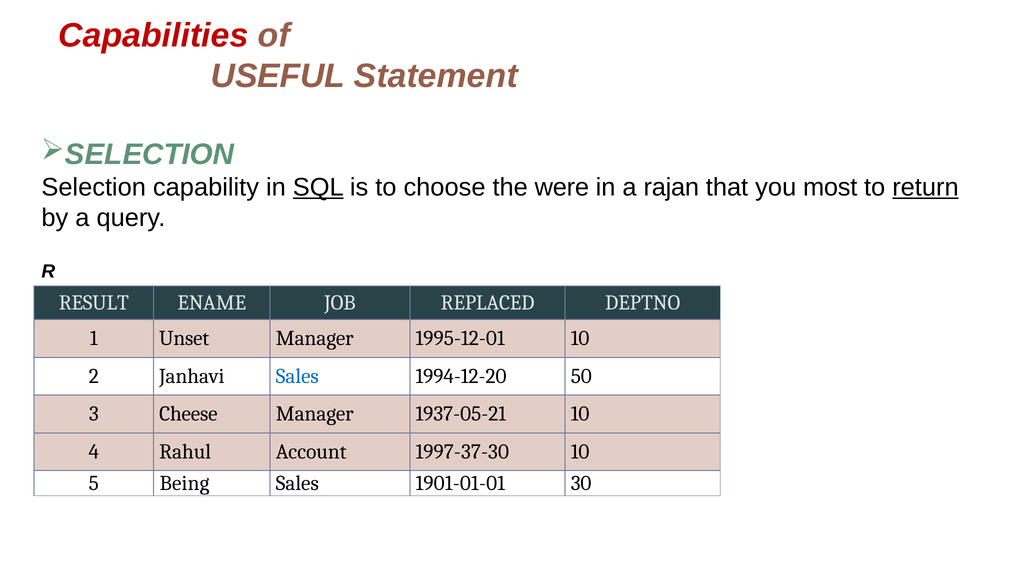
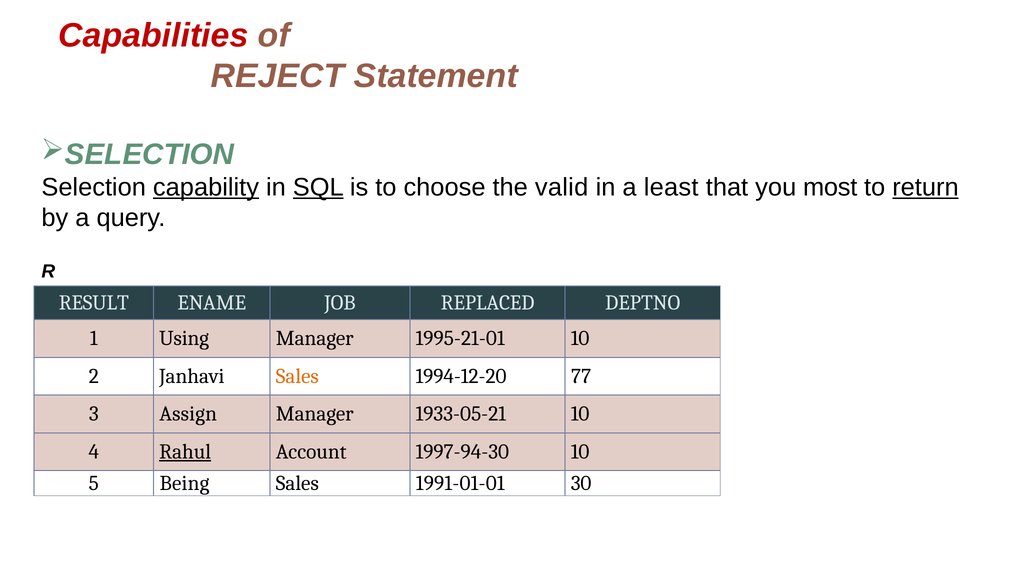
USEFUL: USEFUL -> REJECT
capability underline: none -> present
were: were -> valid
rajan: rajan -> least
Unset: Unset -> Using
1995-12-01: 1995-12-01 -> 1995-21-01
Sales at (297, 376) colour: blue -> orange
50: 50 -> 77
Cheese: Cheese -> Assign
1937-05-21: 1937-05-21 -> 1933-05-21
Rahul underline: none -> present
1997-37-30: 1997-37-30 -> 1997-94-30
1901-01-01: 1901-01-01 -> 1991-01-01
